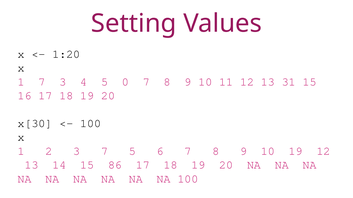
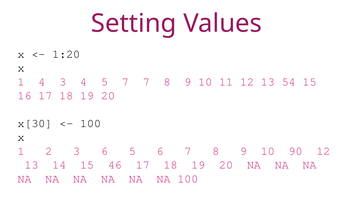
1 7: 7 -> 4
5 0: 0 -> 7
31: 31 -> 54
3 7: 7 -> 6
10 19: 19 -> 90
86: 86 -> 46
